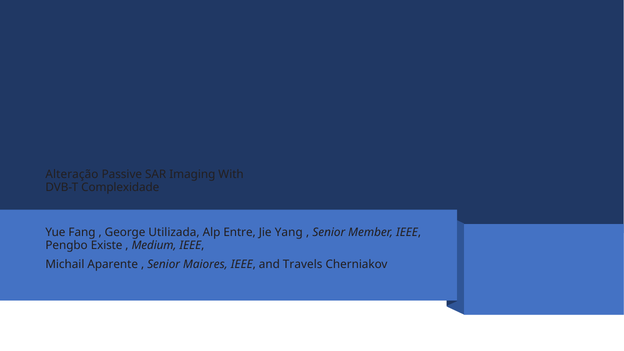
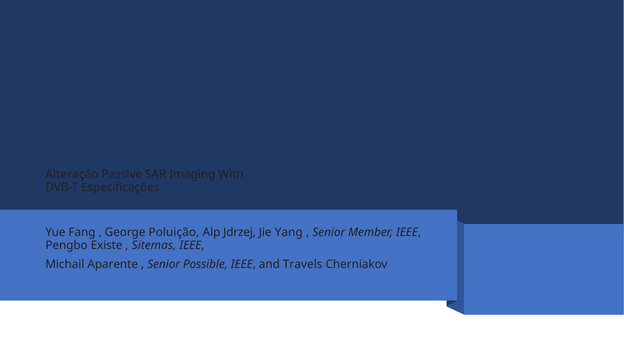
Complexidade: Complexidade -> Especificações
Utilizada: Utilizada -> Poluição
Entre: Entre -> Jdrzej
Medium: Medium -> Sitemas
Maiores: Maiores -> Possible
